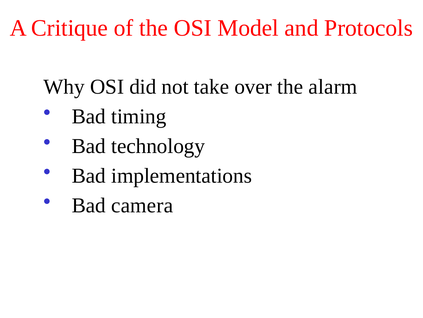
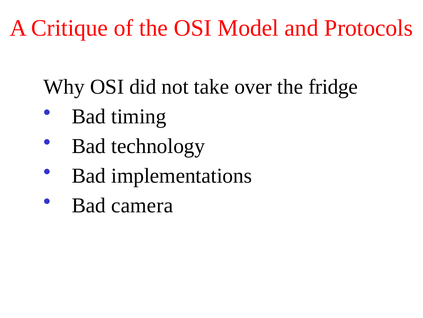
alarm: alarm -> fridge
